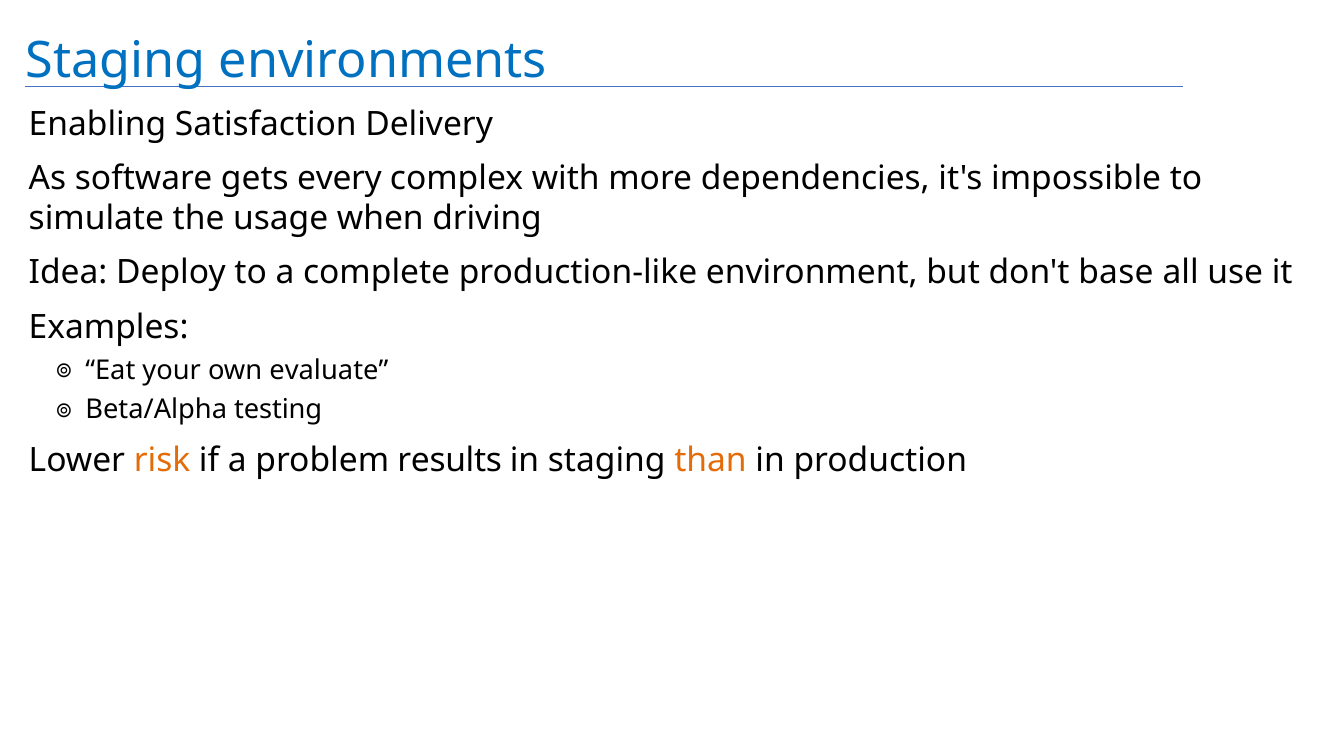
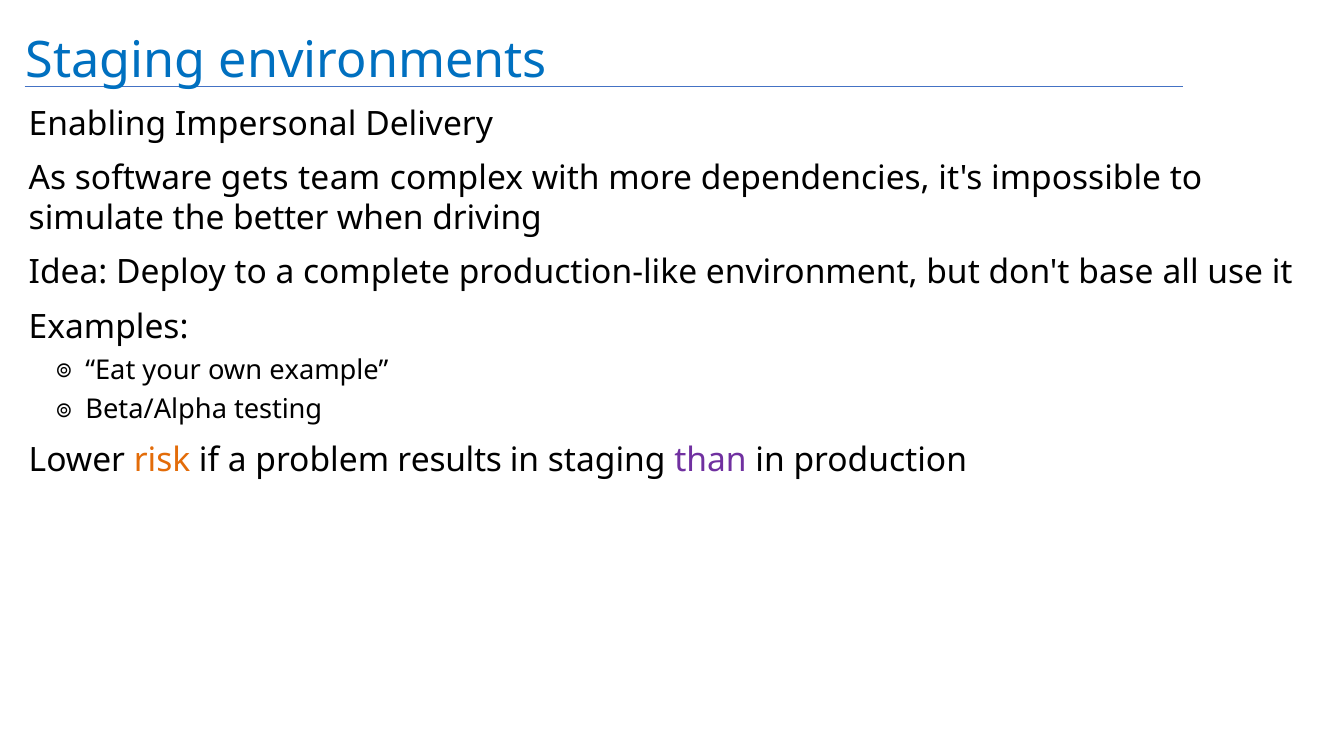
Satisfaction: Satisfaction -> Impersonal
every: every -> team
usage: usage -> better
evaluate: evaluate -> example
than colour: orange -> purple
